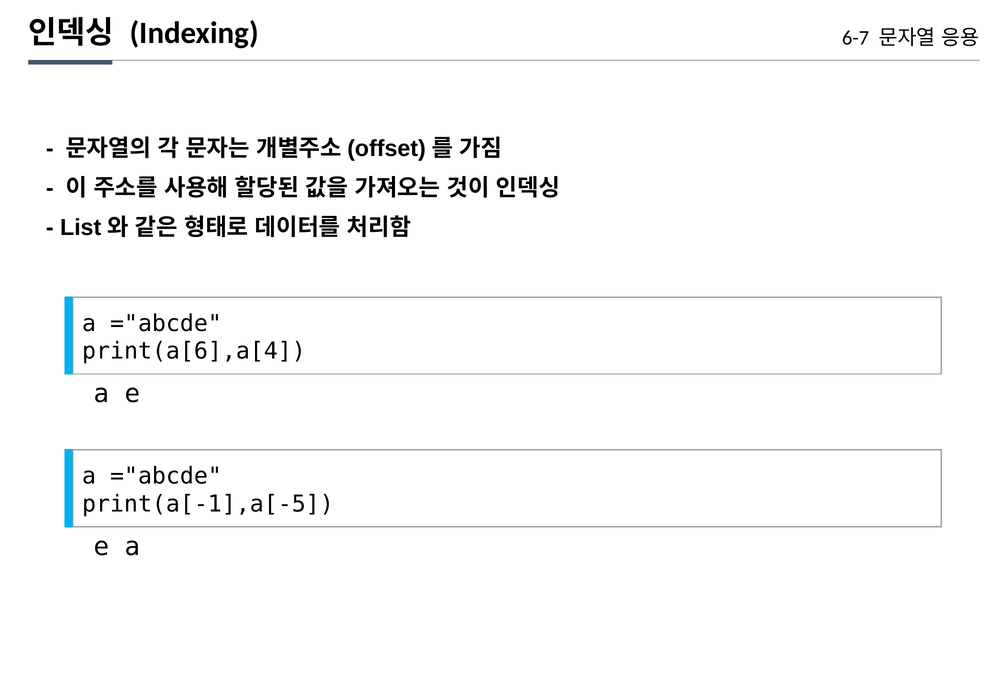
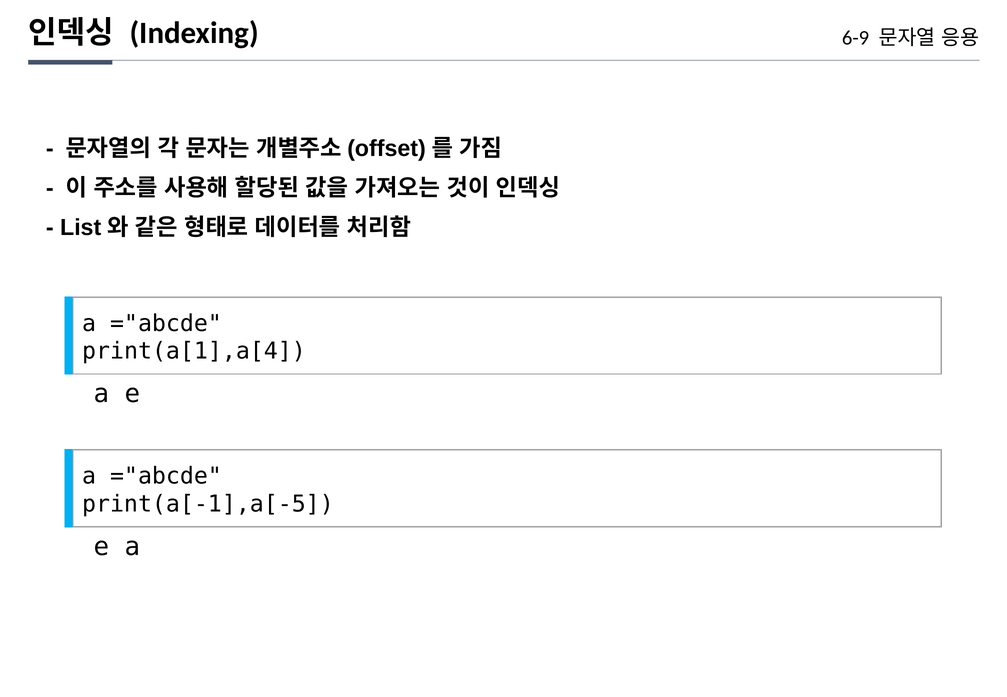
6-7: 6-7 -> 6-9
print(a[6],a[4: print(a[6],a[4 -> print(a[1],a[4
